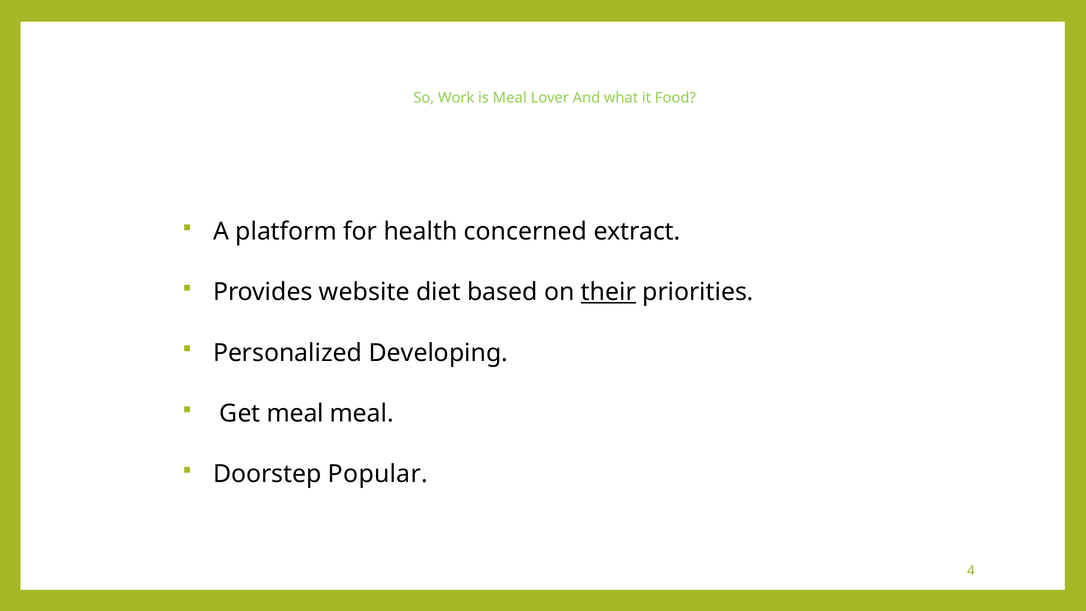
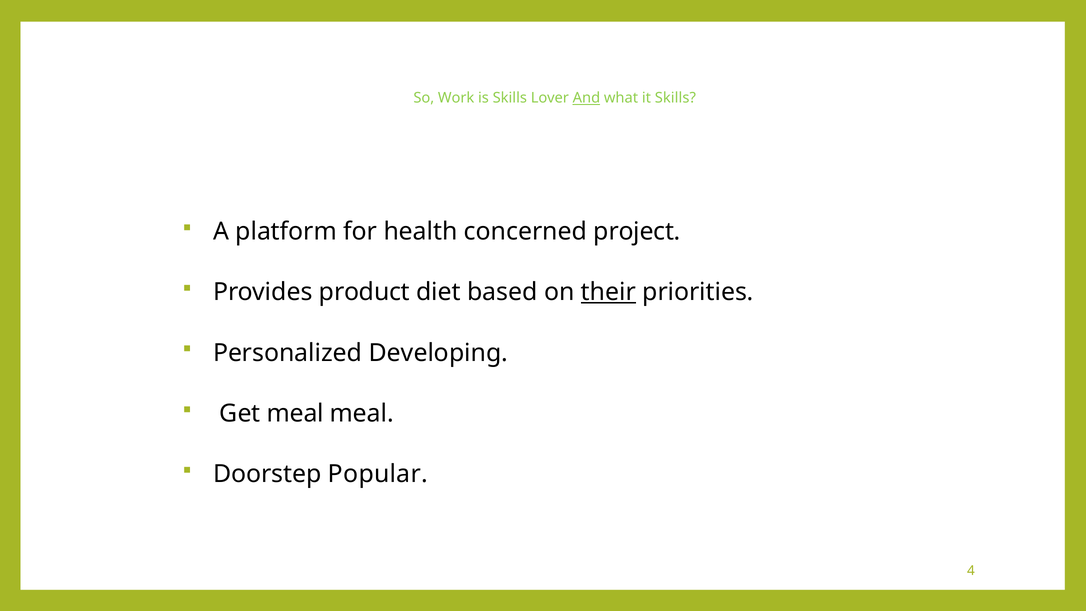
is Meal: Meal -> Skills
And underline: none -> present
it Food: Food -> Skills
extract: extract -> project
website: website -> product
